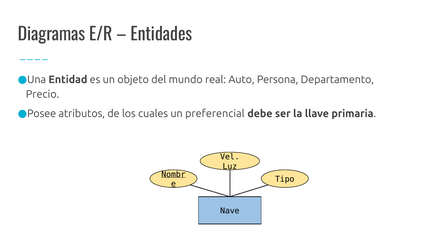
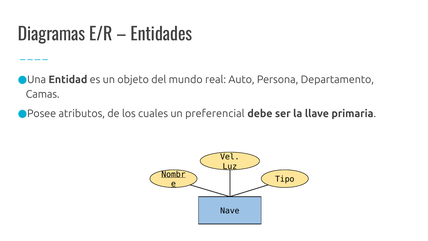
Precio: Precio -> Camas
